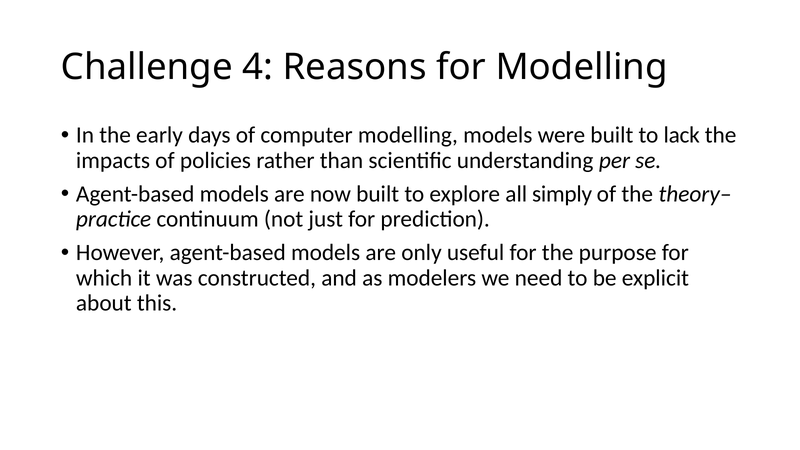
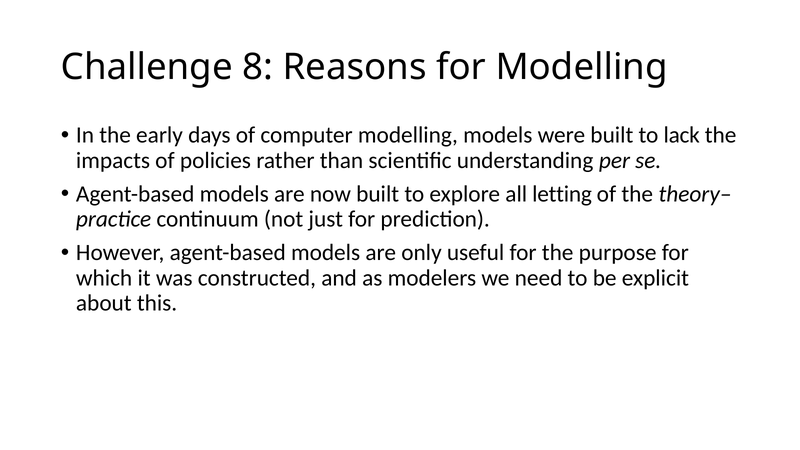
4: 4 -> 8
simply: simply -> letting
